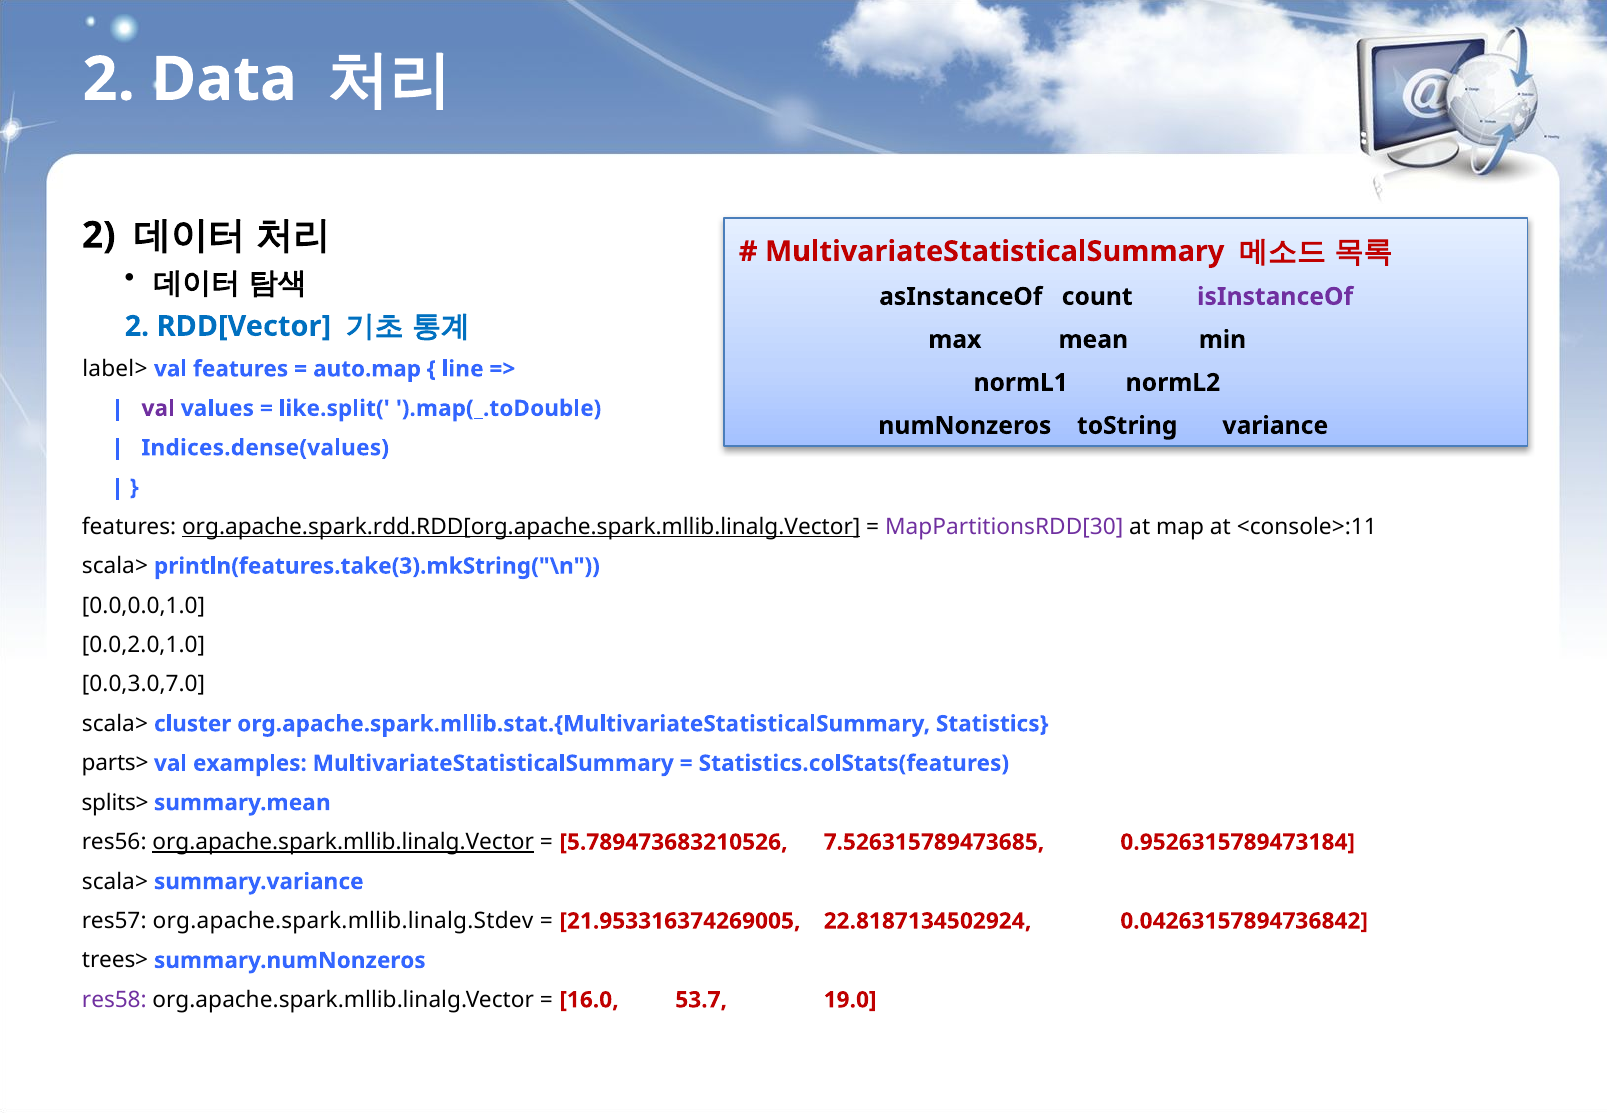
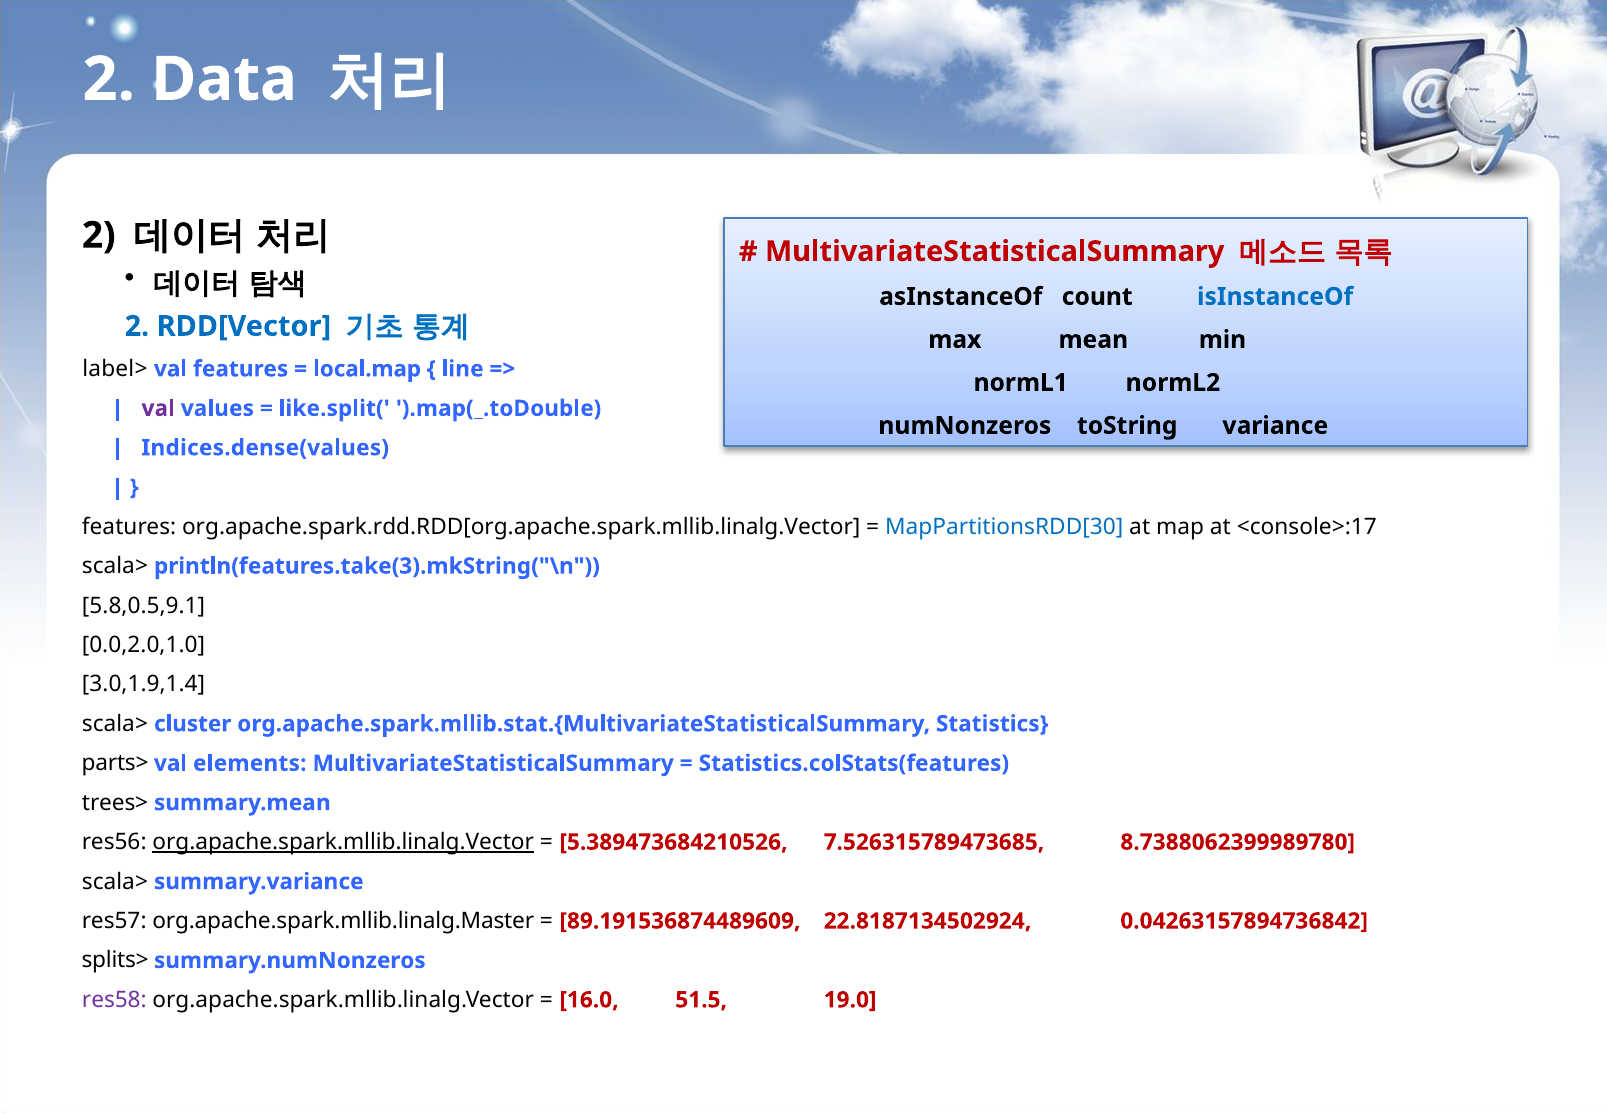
isInstanceOf colour: purple -> blue
auto.map: auto.map -> local.map
org.apache.spark.rdd.RDD[org.apache.spark.mllib.linalg.Vector underline: present -> none
MapPartitionsRDD[30 colour: purple -> blue
<console>:11: <console>:11 -> <console>:17
0.0,0.0,1.0: 0.0,0.0,1.0 -> 5.8,0.5,9.1
0.0,3.0,7.0: 0.0,3.0,7.0 -> 3.0,1.9,1.4
examples: examples -> elements
splits>: splits> -> trees>
5.789473683210526: 5.789473683210526 -> 5.389473684210526
0.9526315789473184: 0.9526315789473184 -> 8.7388062399989780
org.apache.spark.mllib.linalg.Stdev: org.apache.spark.mllib.linalg.Stdev -> org.apache.spark.mllib.linalg.Master
21.953316374269005: 21.953316374269005 -> 89.191536874489609
trees>: trees> -> splits>
53.7: 53.7 -> 51.5
